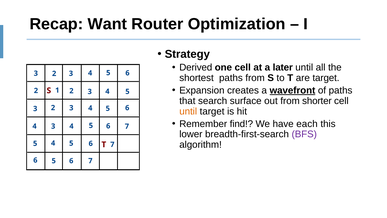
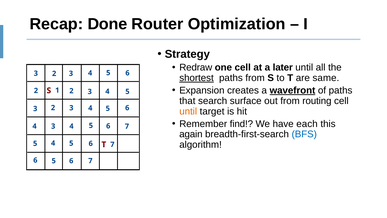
Want: Want -> Done
Derived: Derived -> Redraw
shortest underline: none -> present
are target: target -> same
shorter: shorter -> routing
lower: lower -> again
BFS colour: purple -> blue
